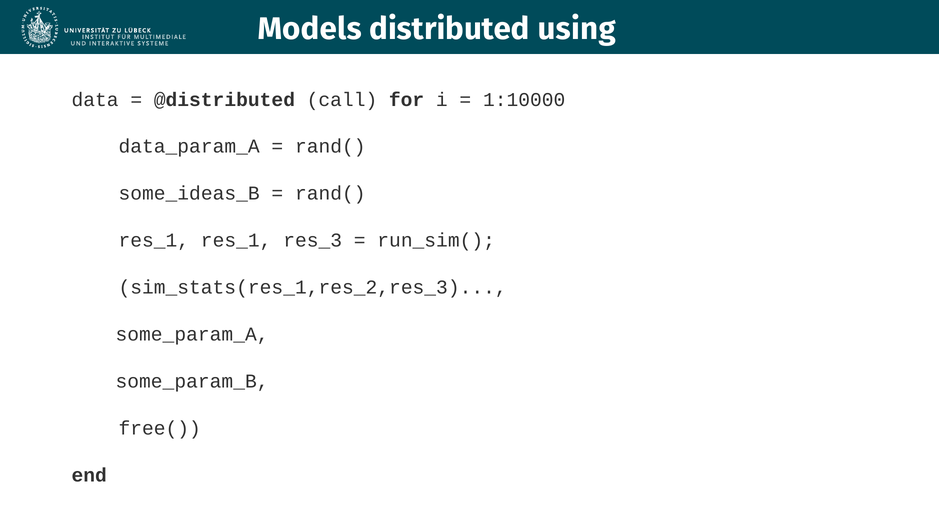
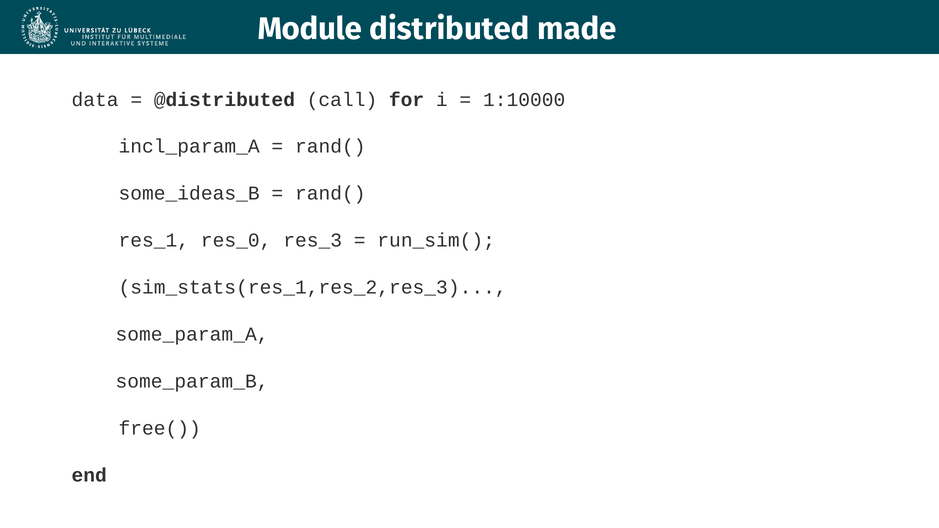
Models: Models -> Module
using: using -> made
data_param_A: data_param_A -> incl_param_A
res_1 res_1: res_1 -> res_0
